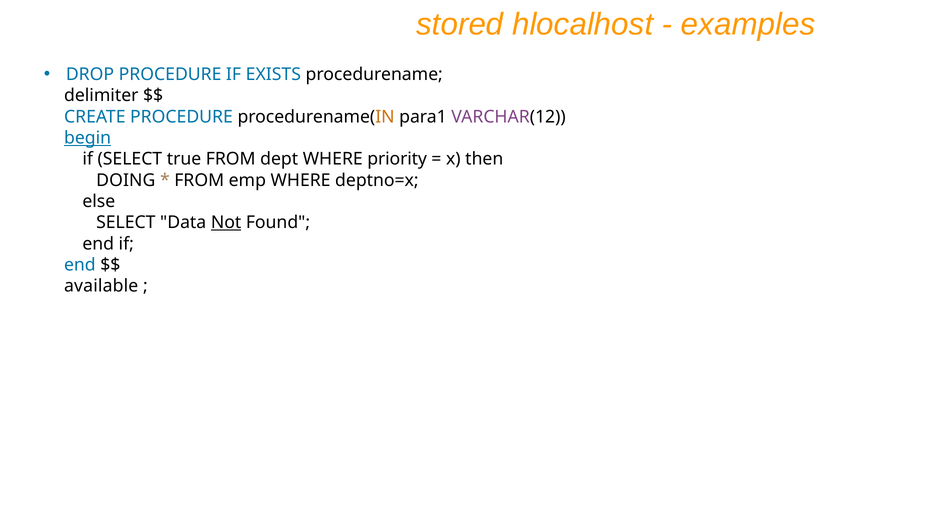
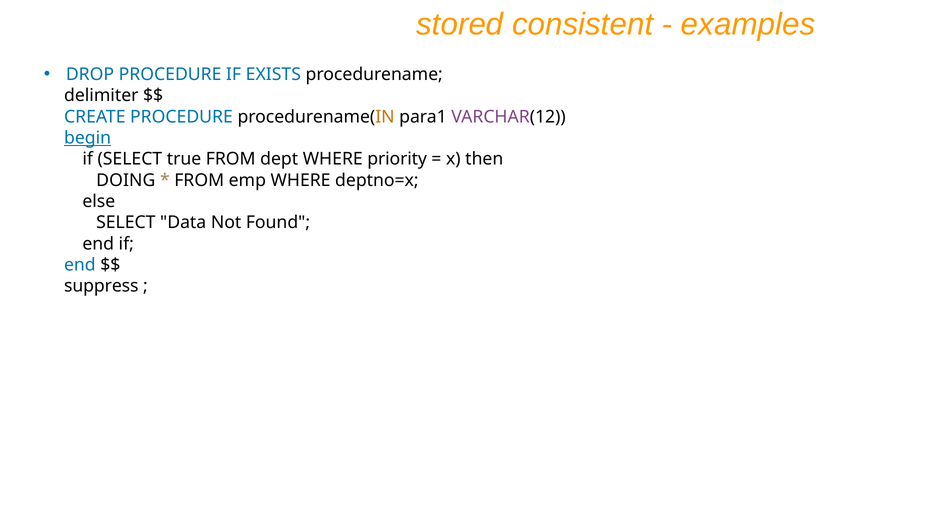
hlocalhost: hlocalhost -> consistent
Not underline: present -> none
available: available -> suppress
